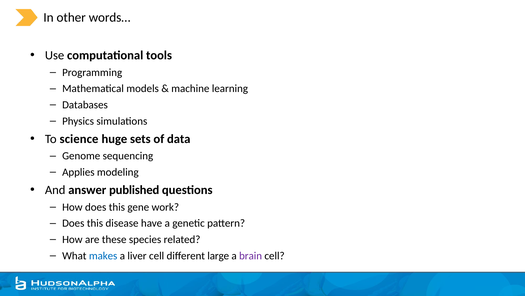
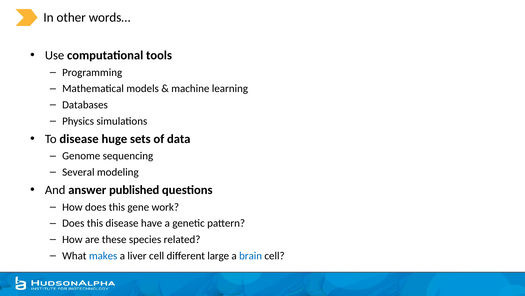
To science: science -> disease
Applies: Applies -> Several
brain colour: purple -> blue
